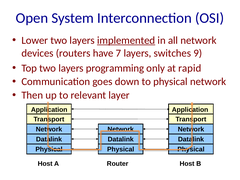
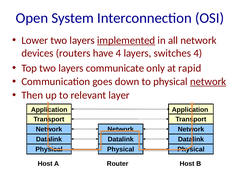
have 7: 7 -> 4
switches 9: 9 -> 4
programming: programming -> communicate
network at (208, 82) underline: none -> present
